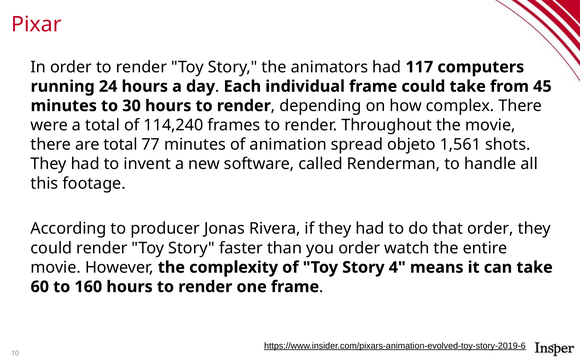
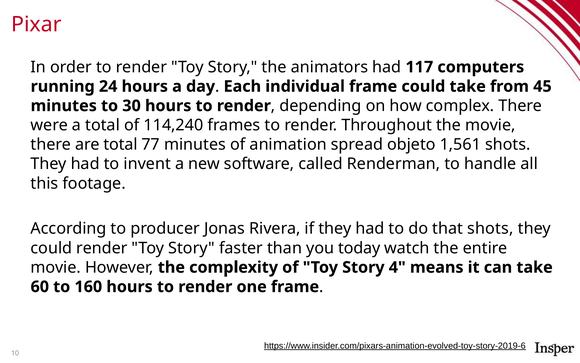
that order: order -> shots
you order: order -> today
